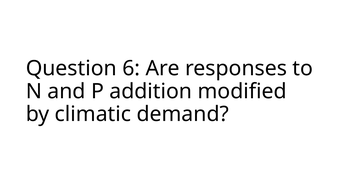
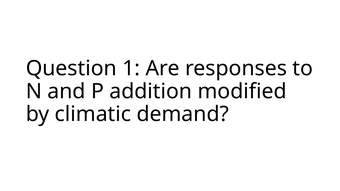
6: 6 -> 1
